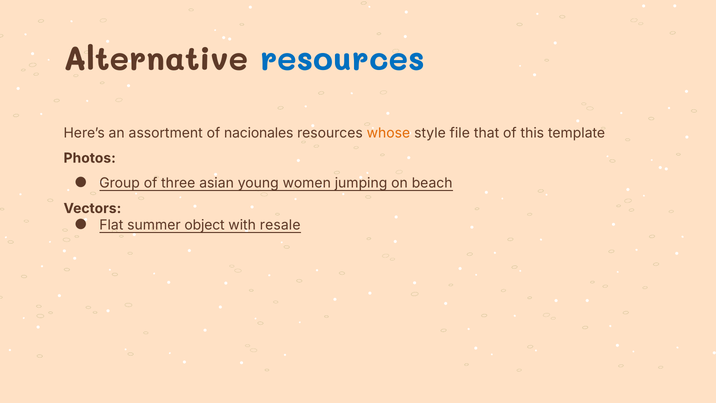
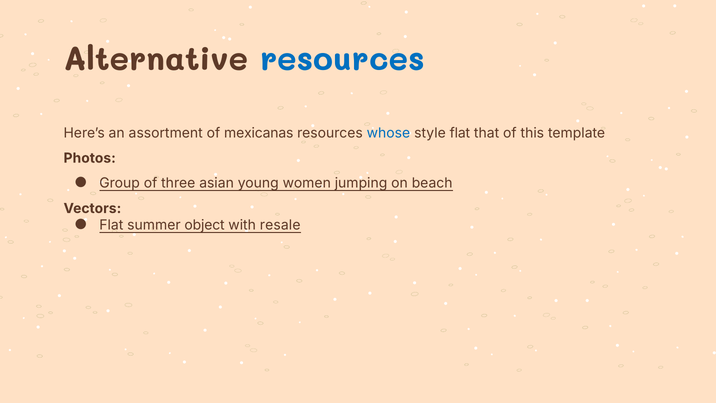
nacionales: nacionales -> mexicanas
whose colour: orange -> blue
style file: file -> flat
